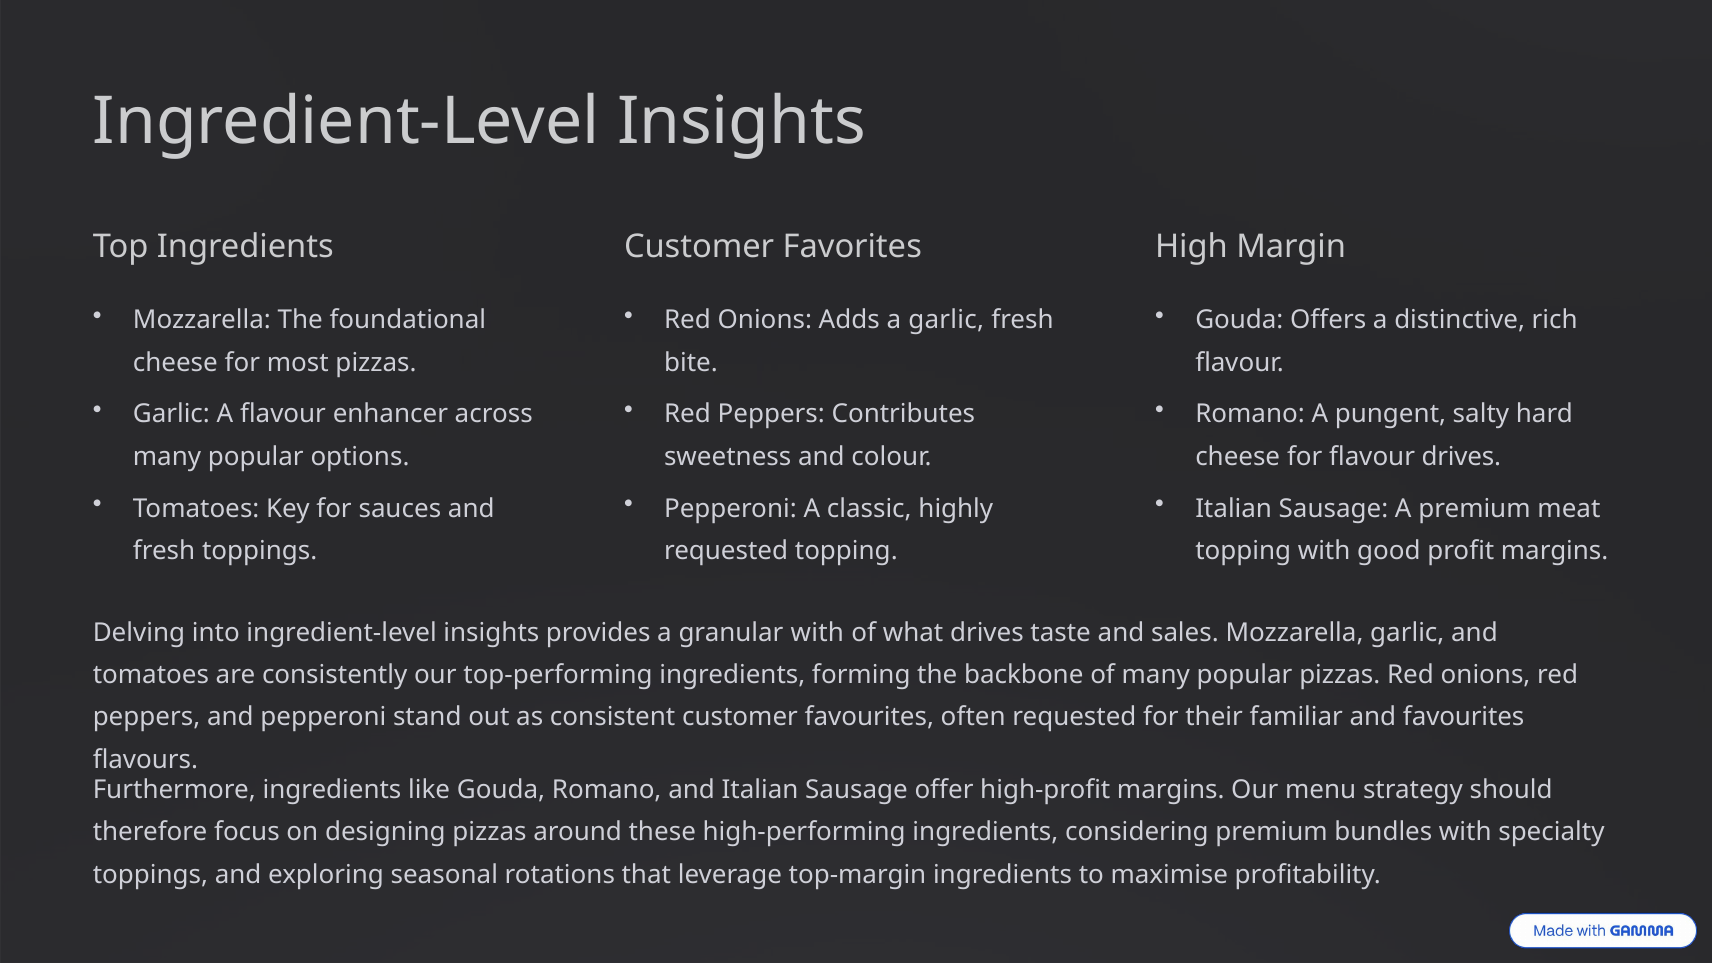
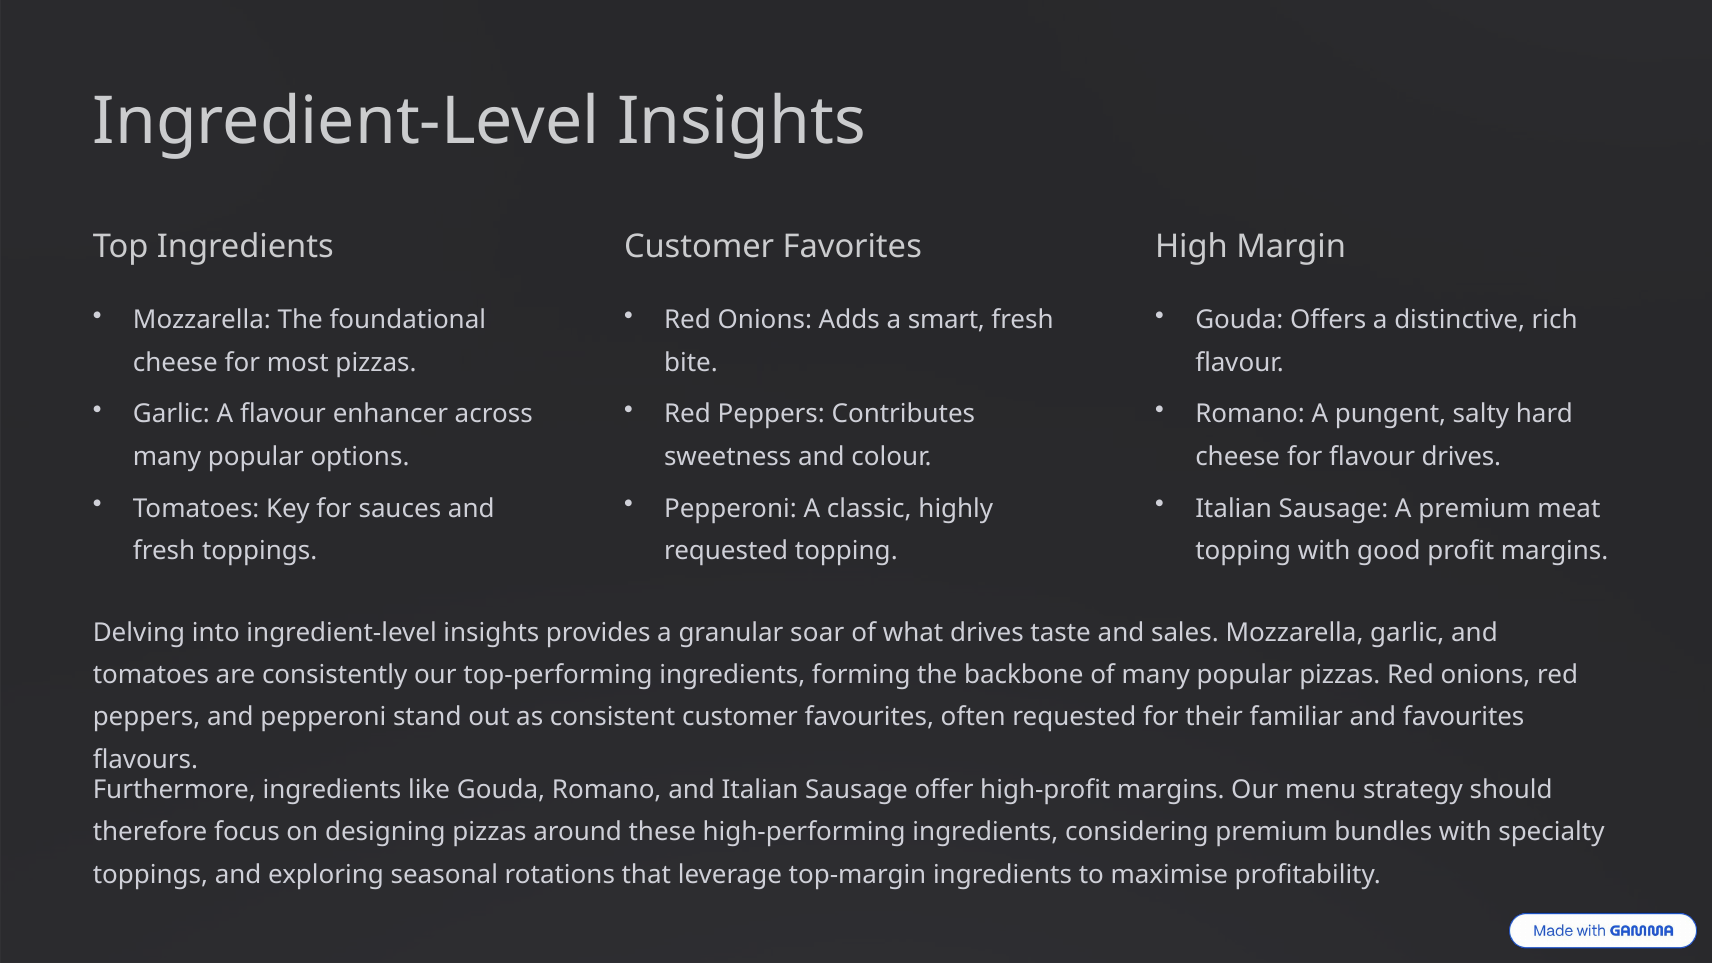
a garlic: garlic -> smart
granular with: with -> soar
